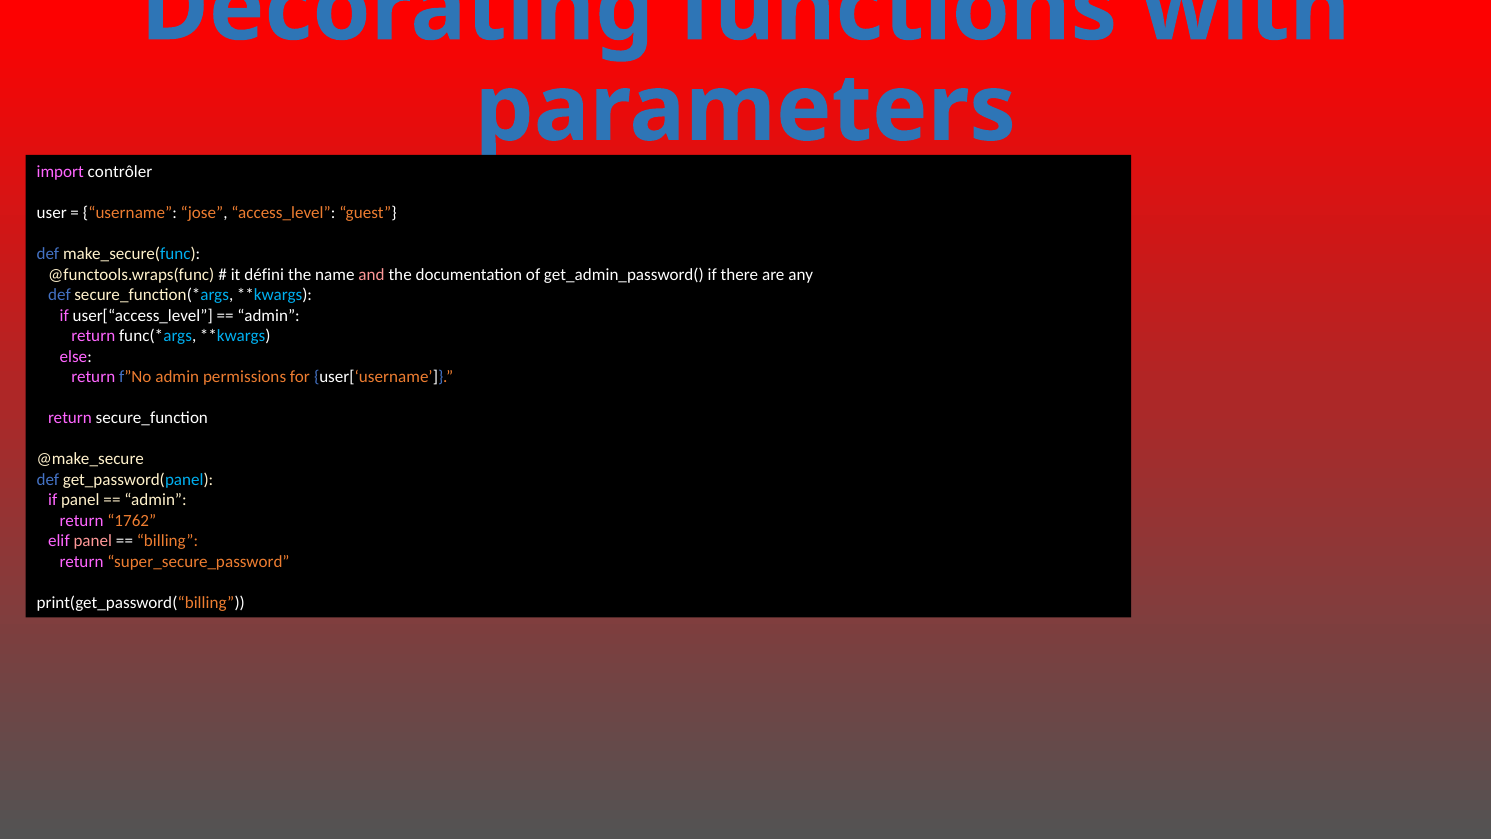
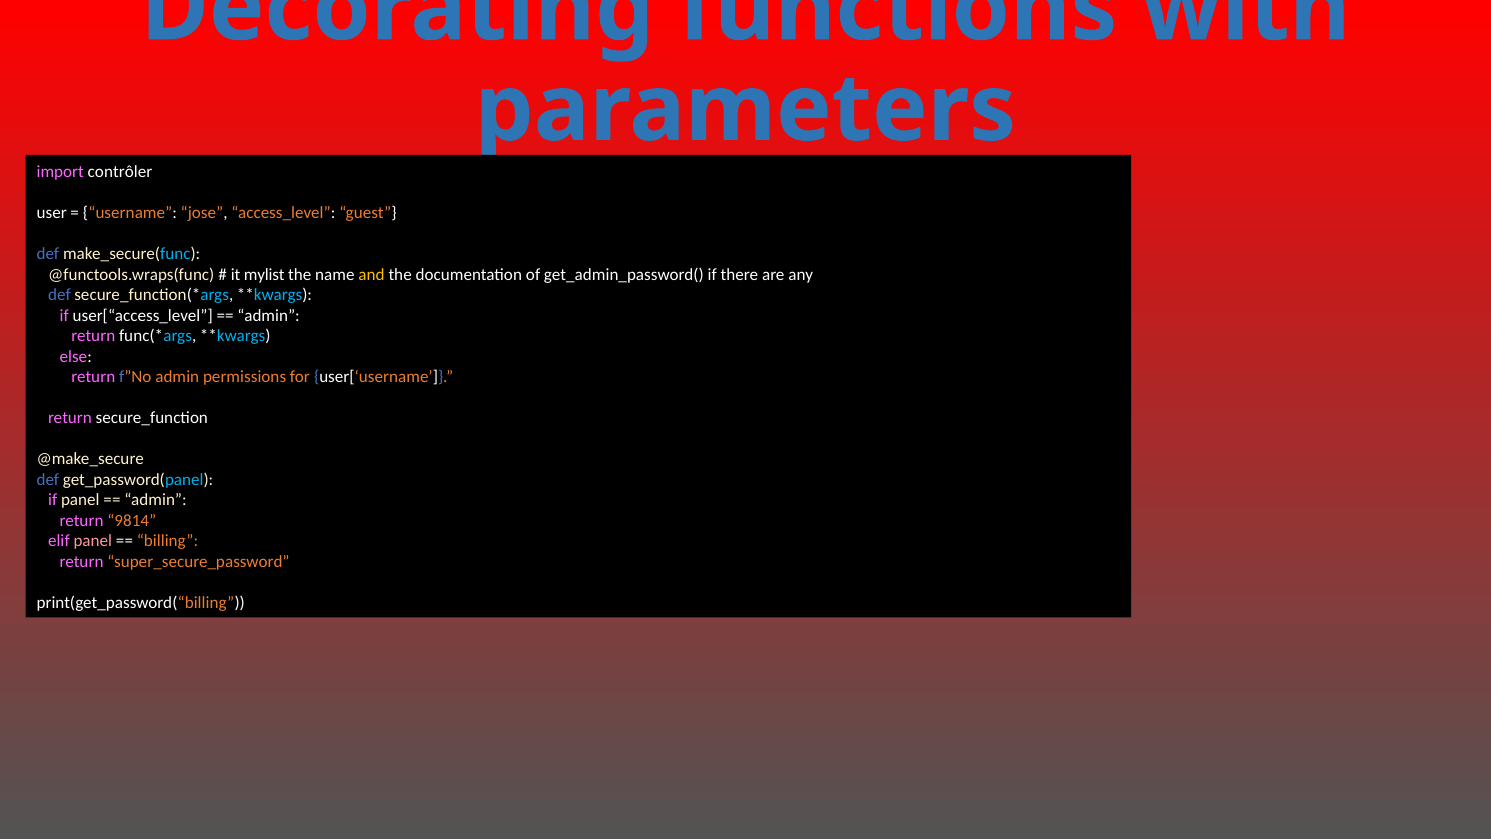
défini: défini -> mylist
and colour: pink -> yellow
1762: 1762 -> 9814
